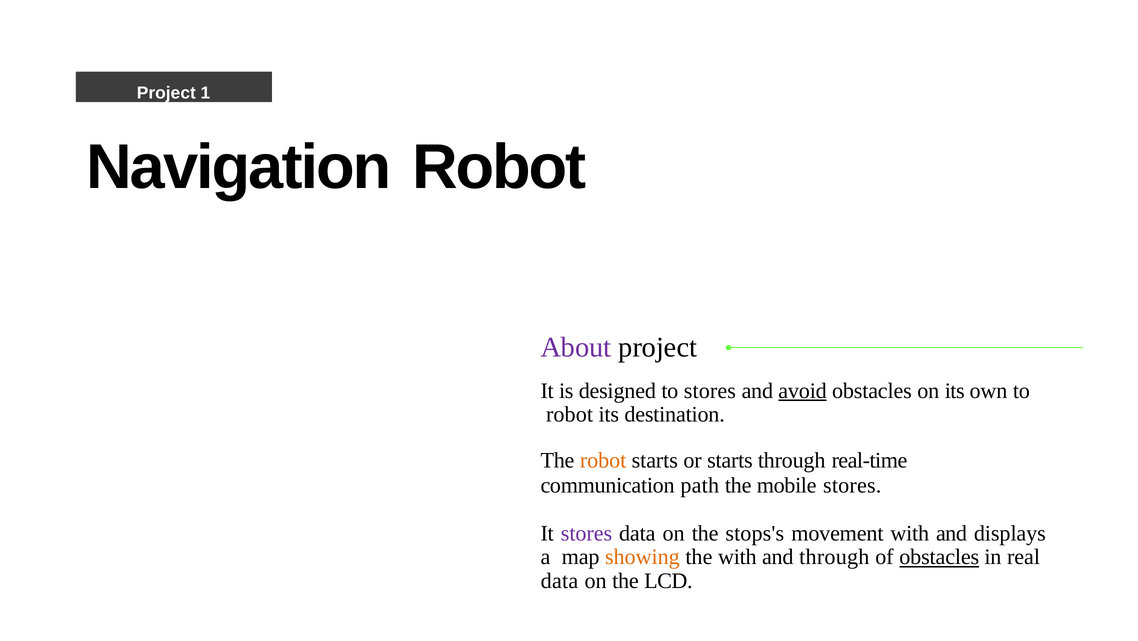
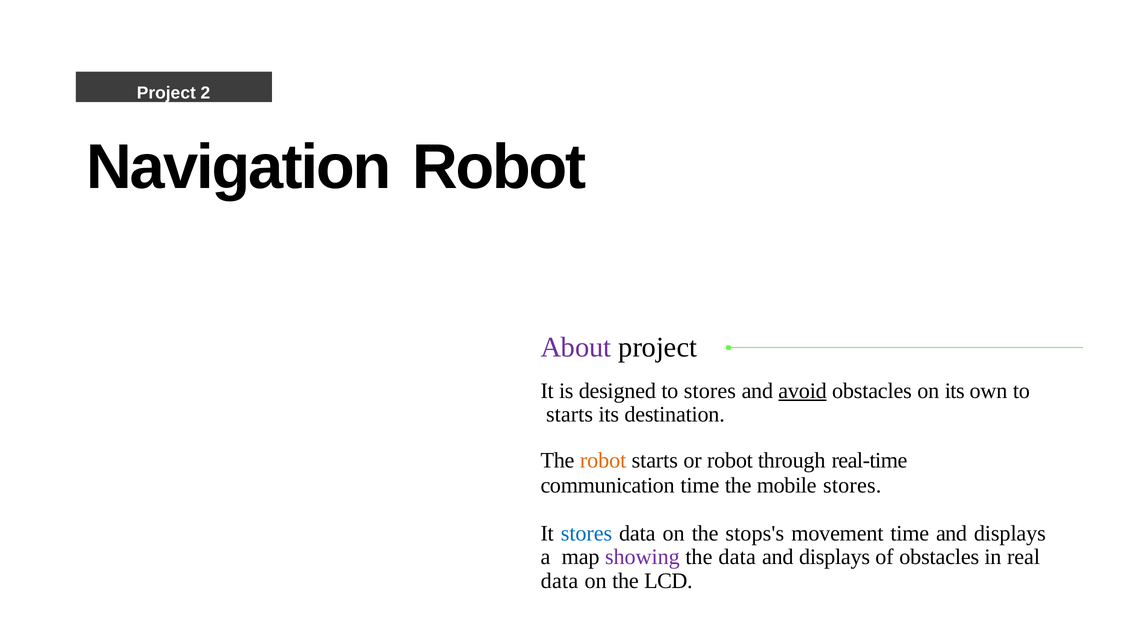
1: 1 -> 2
robot at (570, 415): robot -> starts
or starts: starts -> robot
communication path: path -> time
stores at (586, 533) colour: purple -> blue
movement with: with -> time
showing colour: orange -> purple
the with: with -> data
through at (834, 557): through -> displays
obstacles at (939, 557) underline: present -> none
